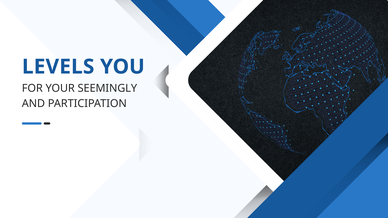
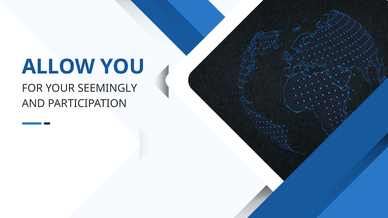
LEVELS: LEVELS -> ALLOW
